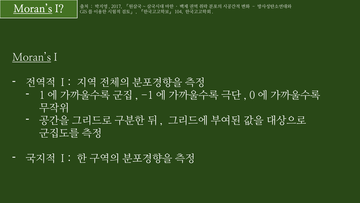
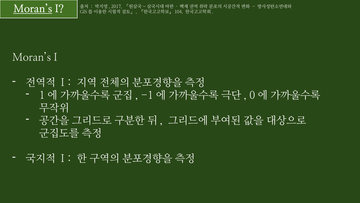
Moran’s at (32, 57) underline: present -> none
